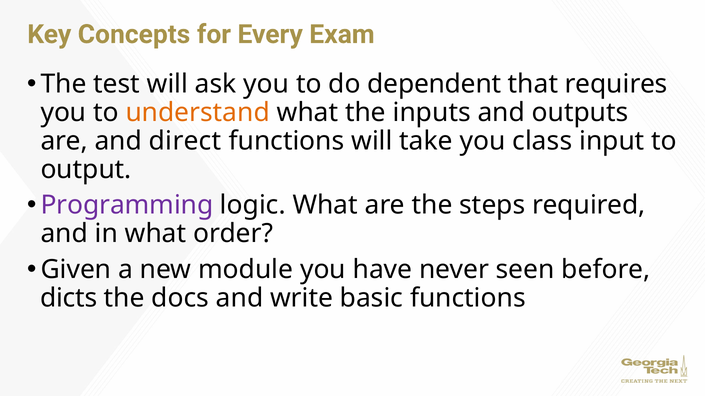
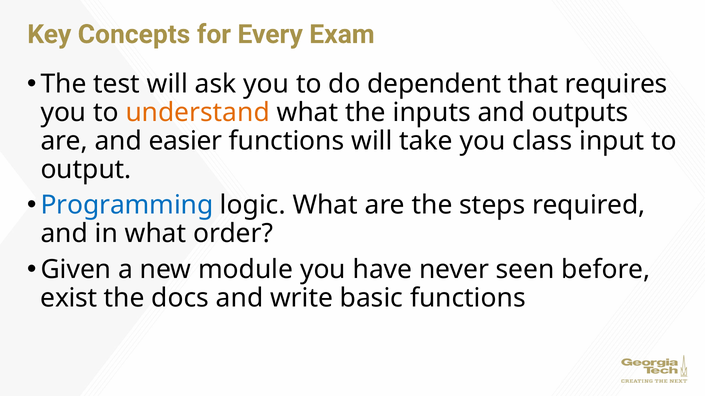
direct: direct -> easier
Programming colour: purple -> blue
dicts: dicts -> exist
